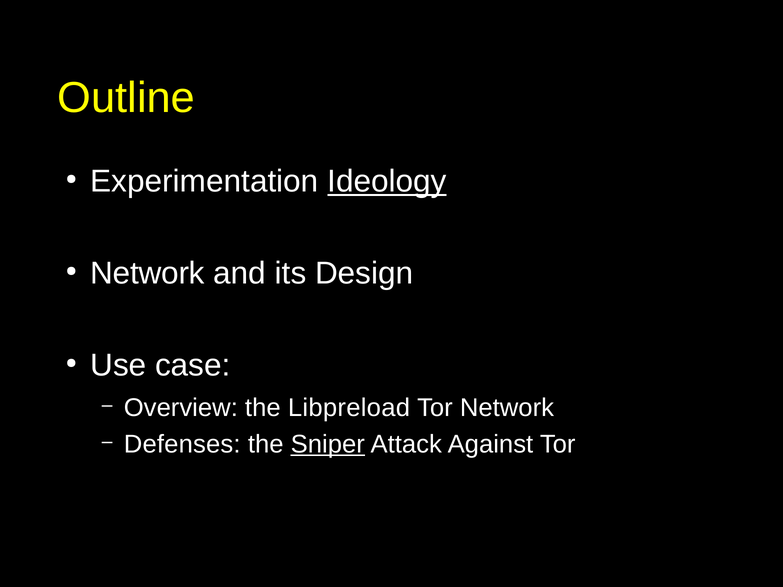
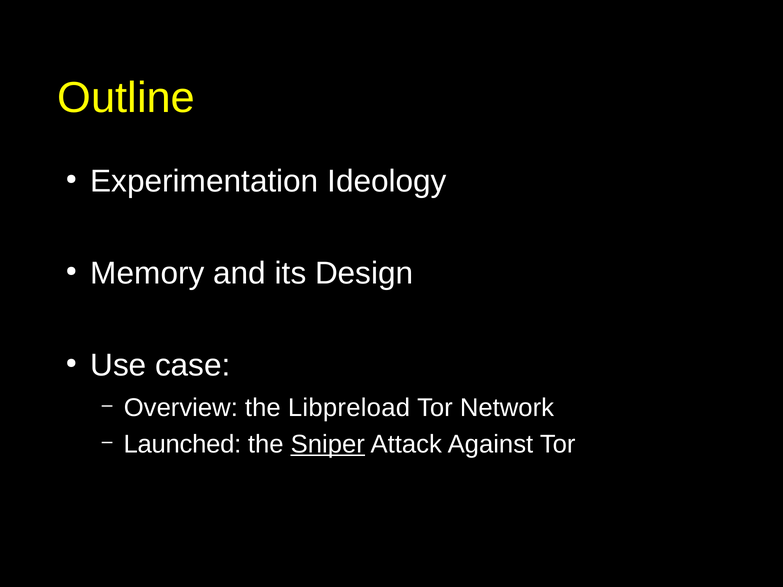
Ideology underline: present -> none
Network at (148, 274): Network -> Memory
Defenses: Defenses -> Launched
